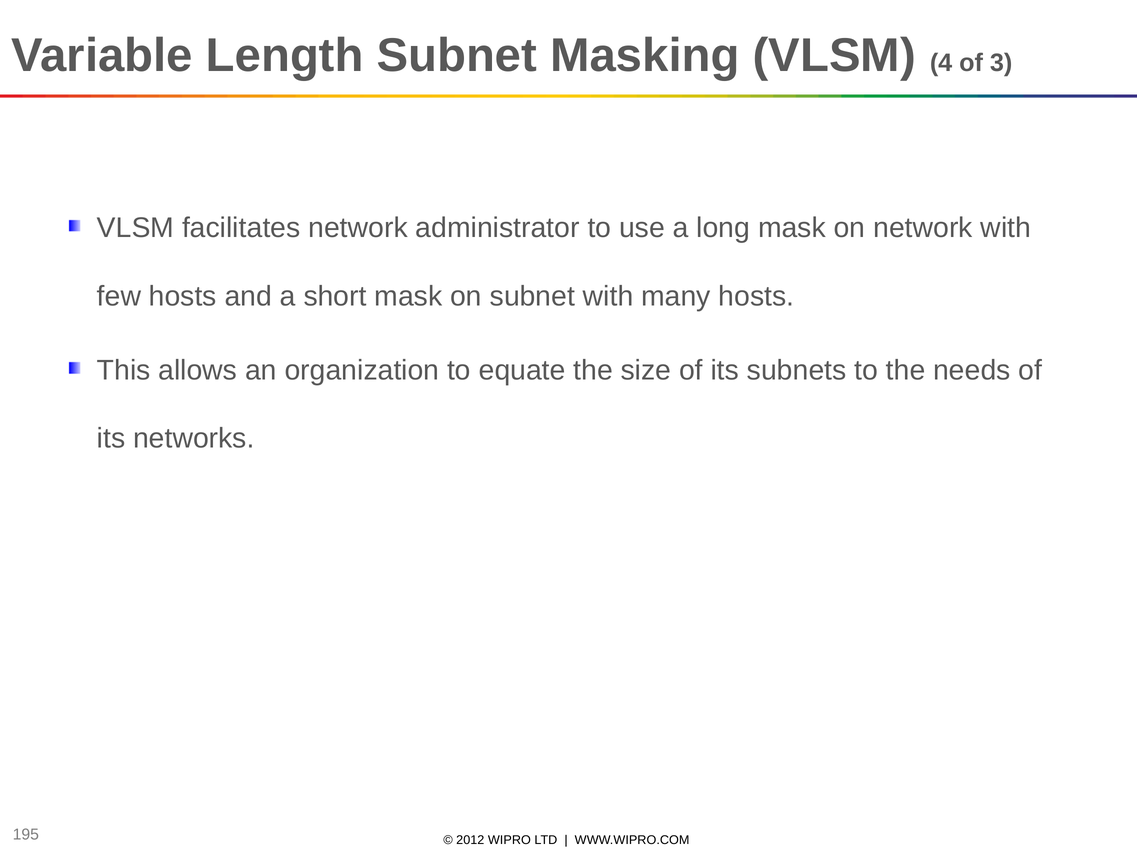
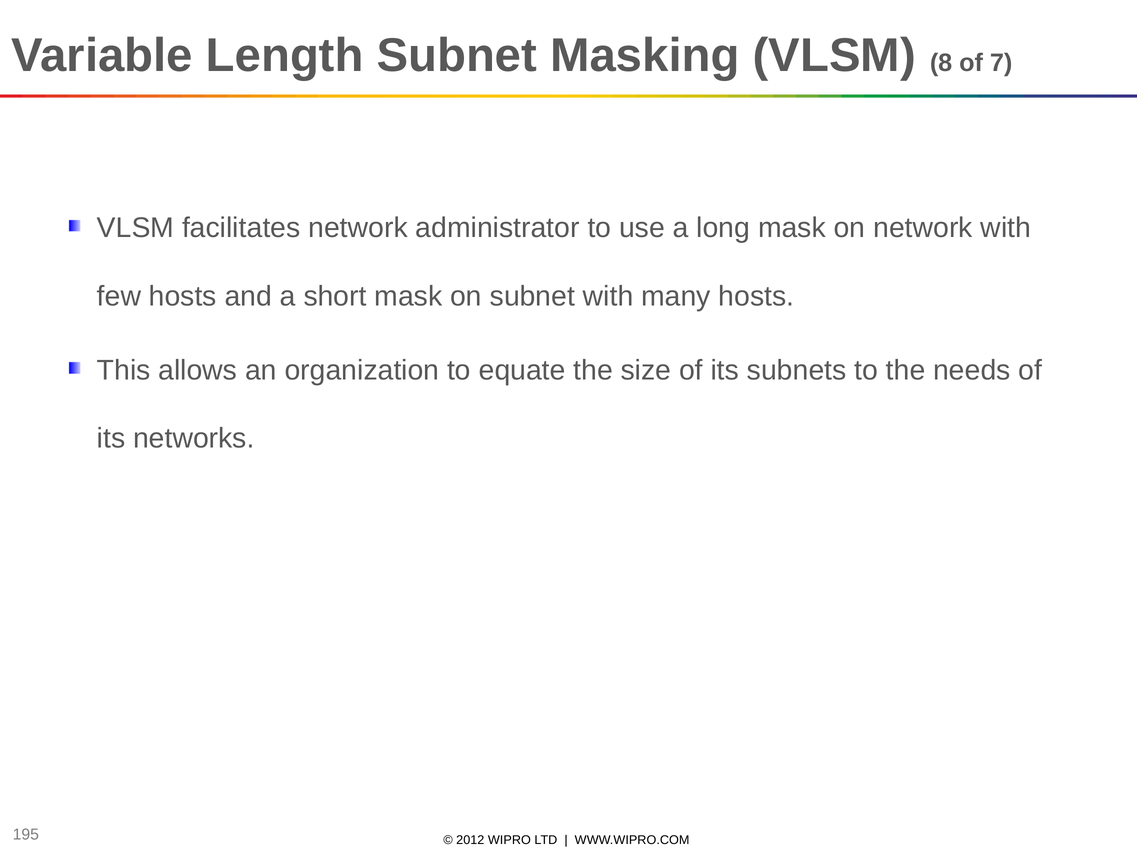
4: 4 -> 8
3: 3 -> 7
